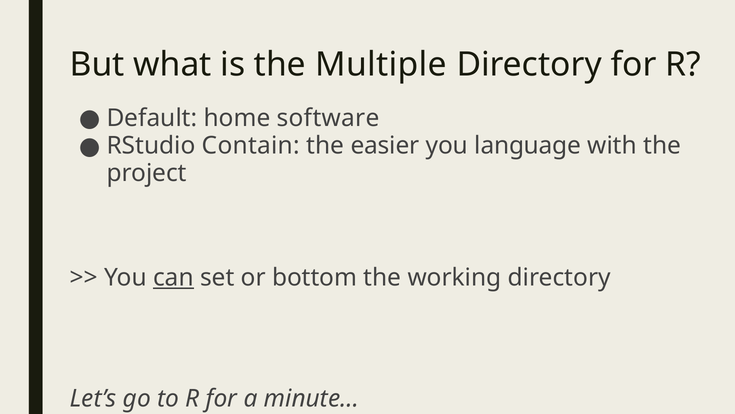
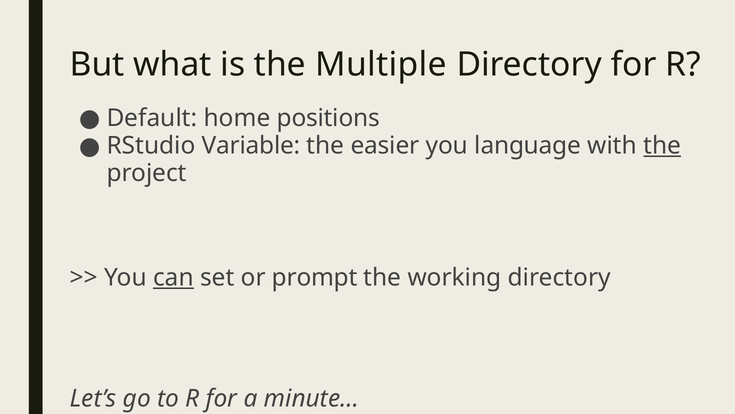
software: software -> positions
Contain: Contain -> Variable
the at (662, 145) underline: none -> present
bottom: bottom -> prompt
